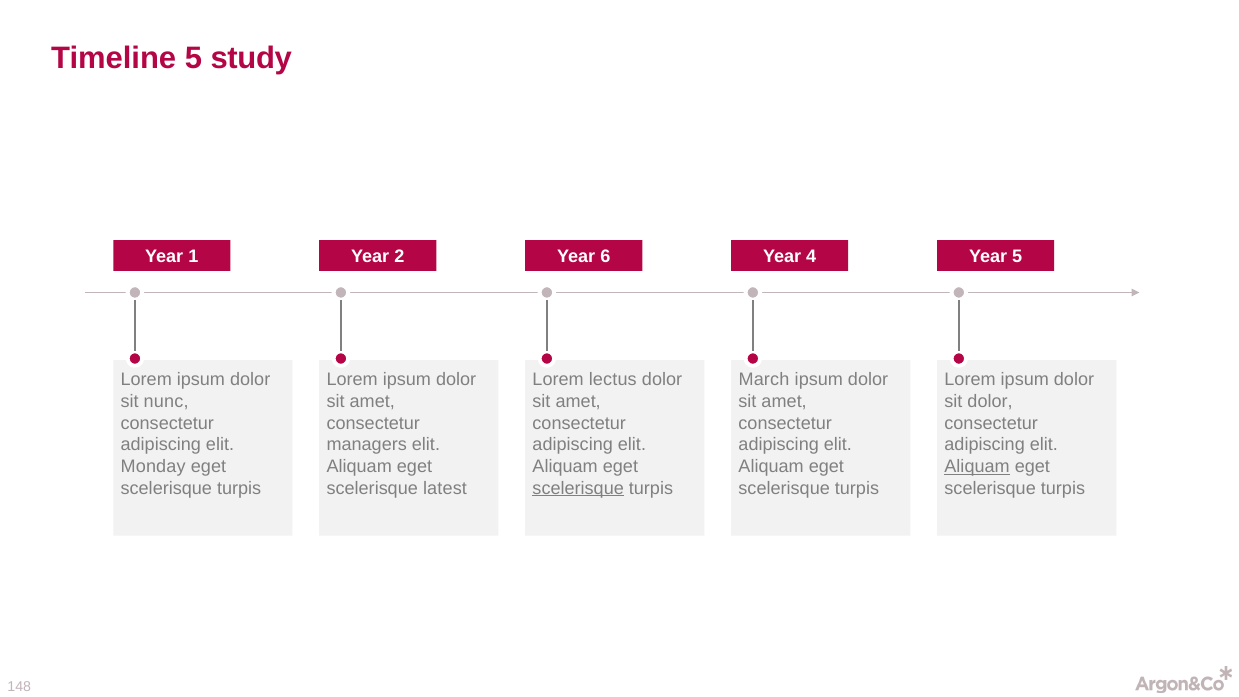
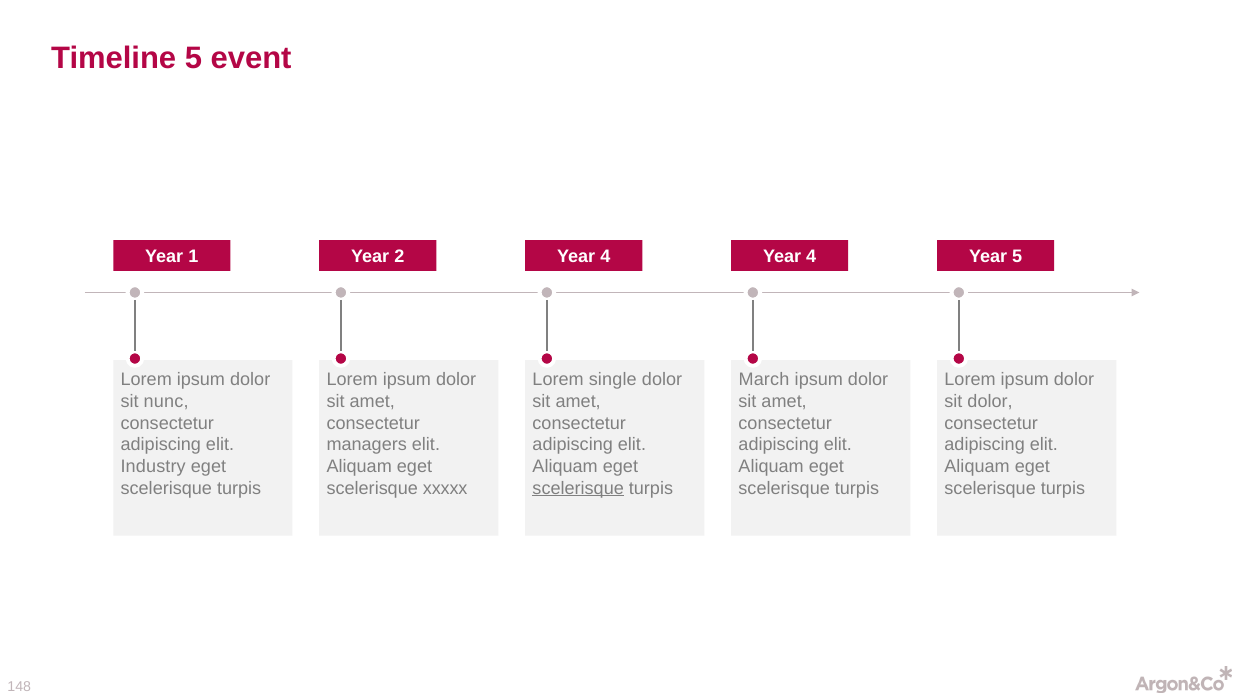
study: study -> event
2 Year 6: 6 -> 4
lectus: lectus -> single
Monday: Monday -> Industry
Aliquam at (977, 466) underline: present -> none
latest: latest -> xxxxx
